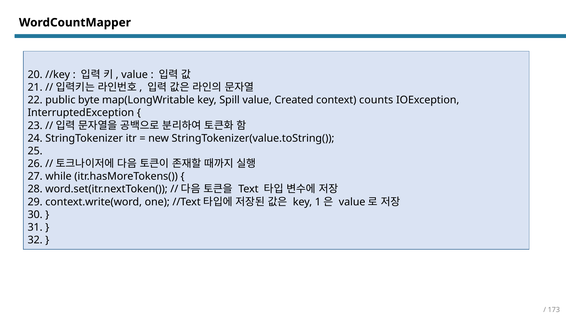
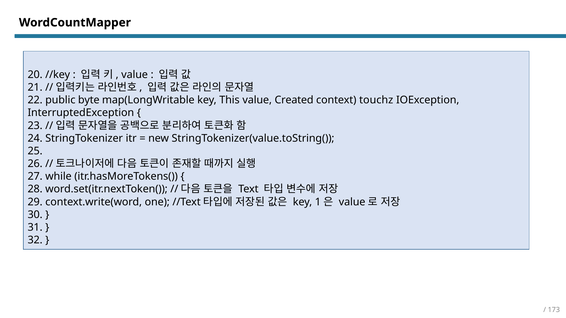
Spill: Spill -> This
counts: counts -> touchz
